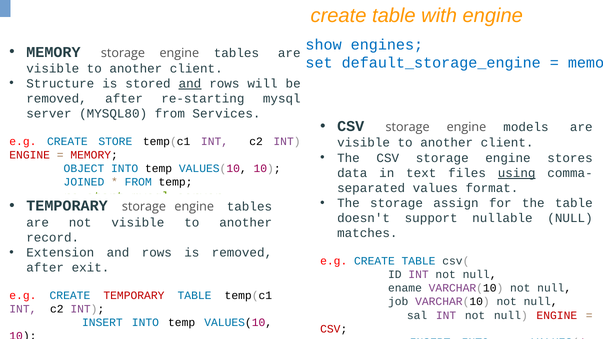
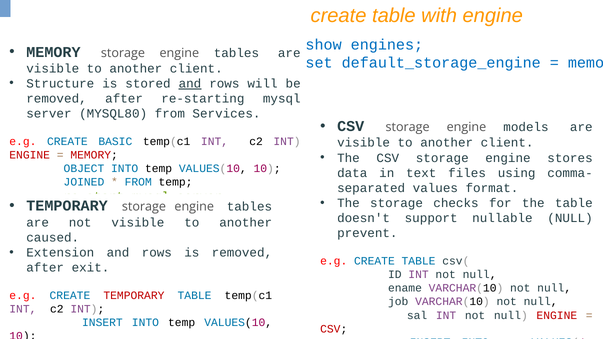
STORE: STORE -> BASIC
using underline: present -> none
assign: assign -> checks
matches: matches -> prevent
record: record -> caused
